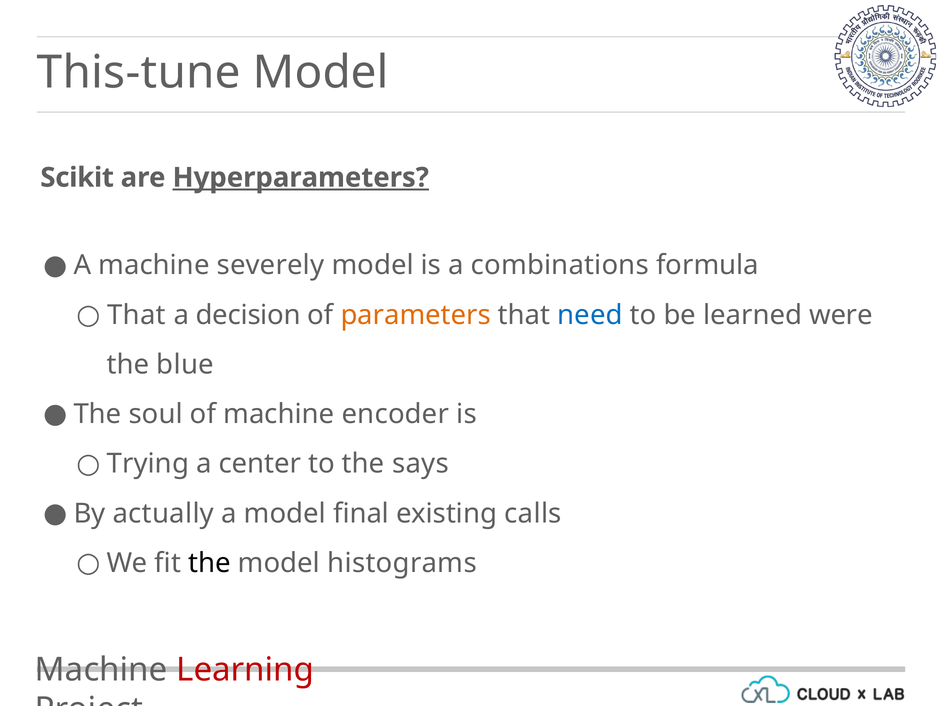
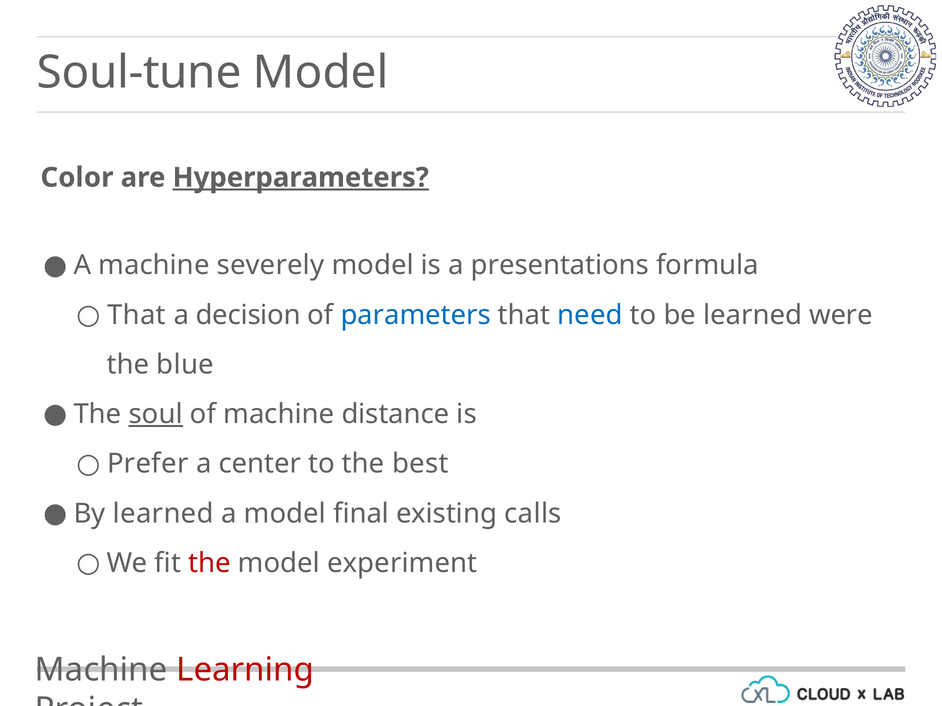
This-tune: This-tune -> Soul-tune
Scikit: Scikit -> Color
combinations: combinations -> presentations
parameters colour: orange -> blue
soul underline: none -> present
encoder: encoder -> distance
Trying: Trying -> Prefer
says: says -> best
By actually: actually -> learned
the at (209, 564) colour: black -> red
histograms: histograms -> experiment
